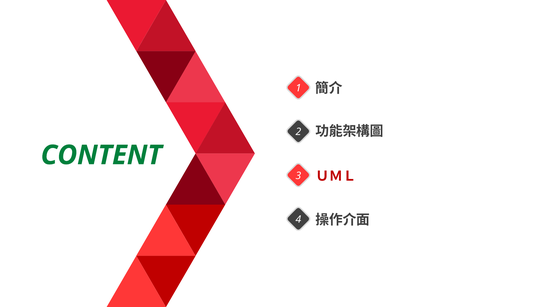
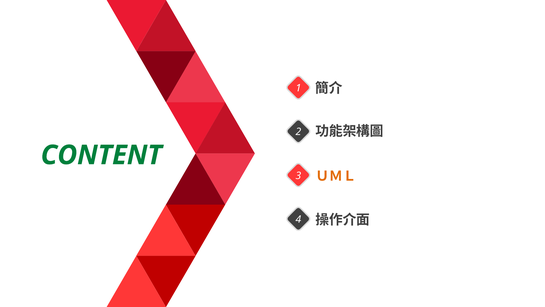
ＵＭＬ colour: red -> orange
